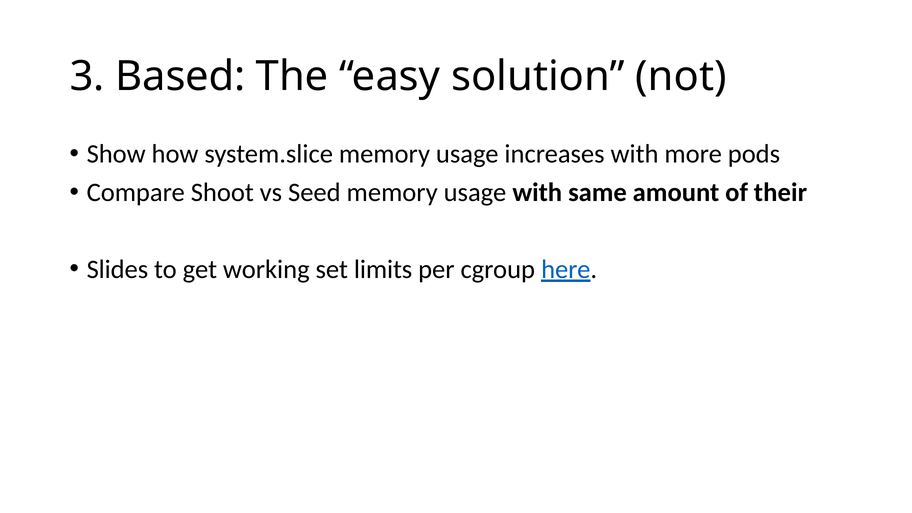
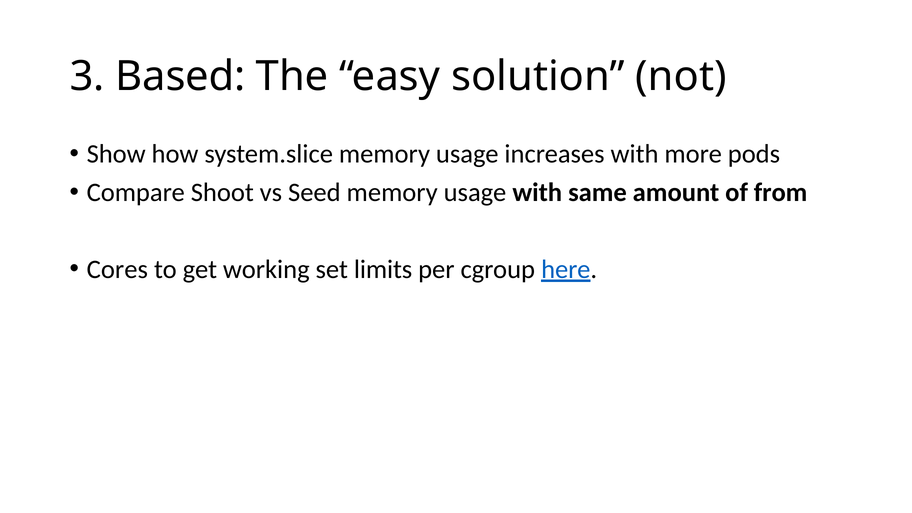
their: their -> from
Slides: Slides -> Cores
